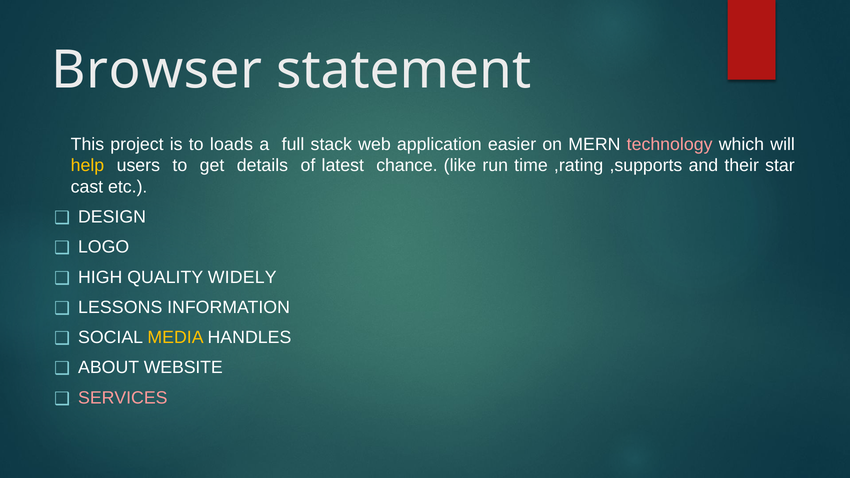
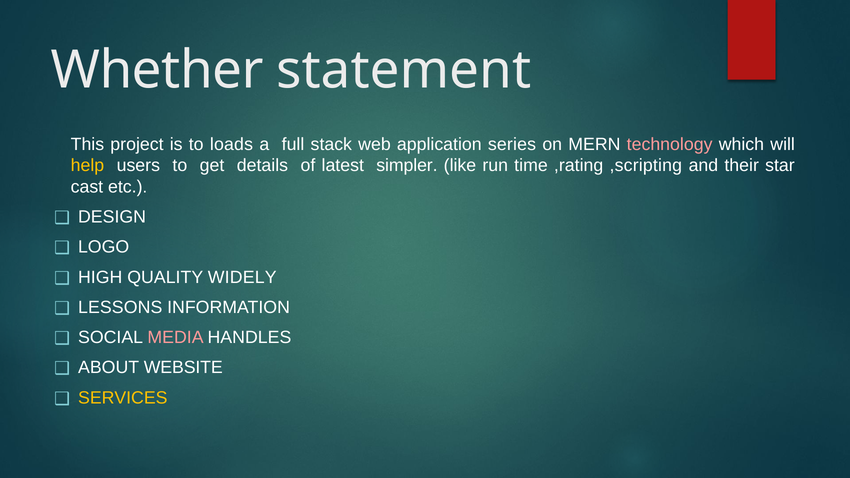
Browser: Browser -> Whether
easier: easier -> series
chance: chance -> simpler
,supports: ,supports -> ,scripting
MEDIA colour: yellow -> pink
SERVICES colour: pink -> yellow
